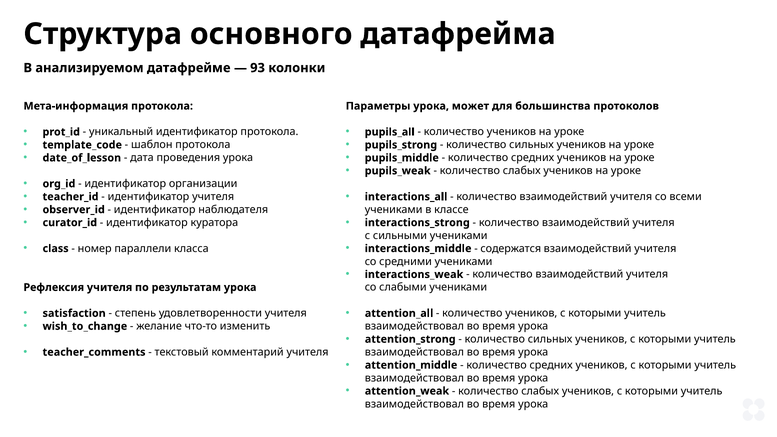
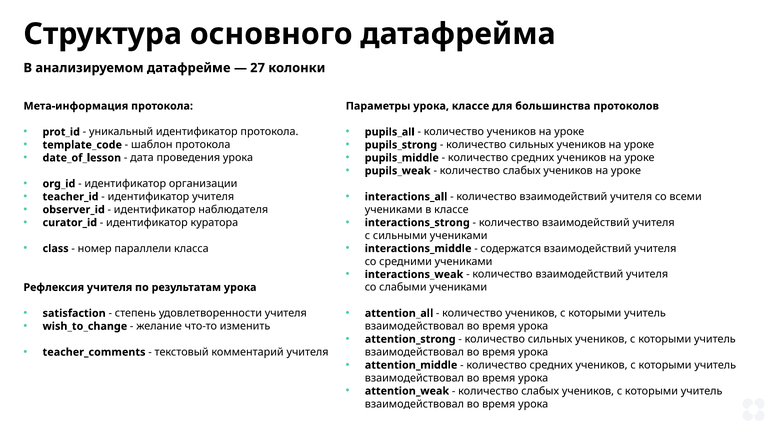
93: 93 -> 27
урока может: может -> классе
